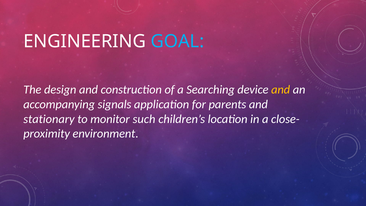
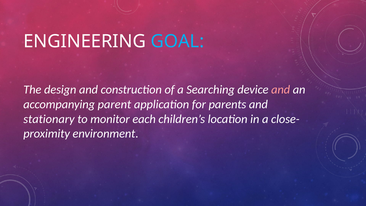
and at (281, 90) colour: yellow -> pink
signals: signals -> parent
such: such -> each
